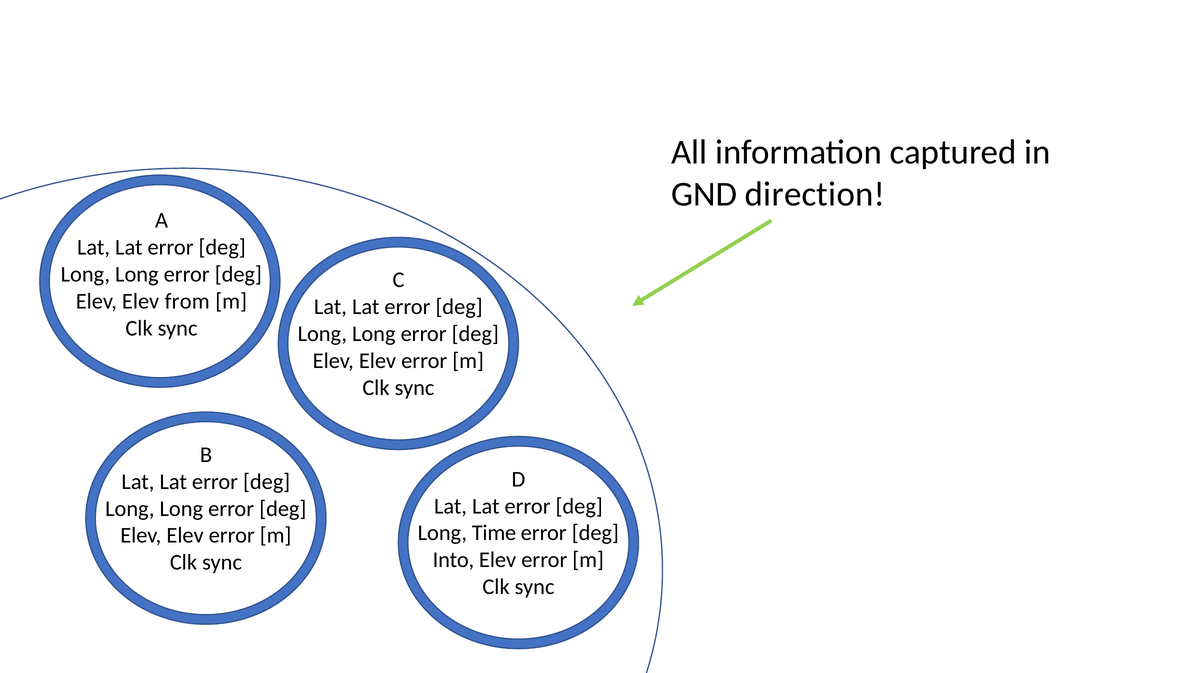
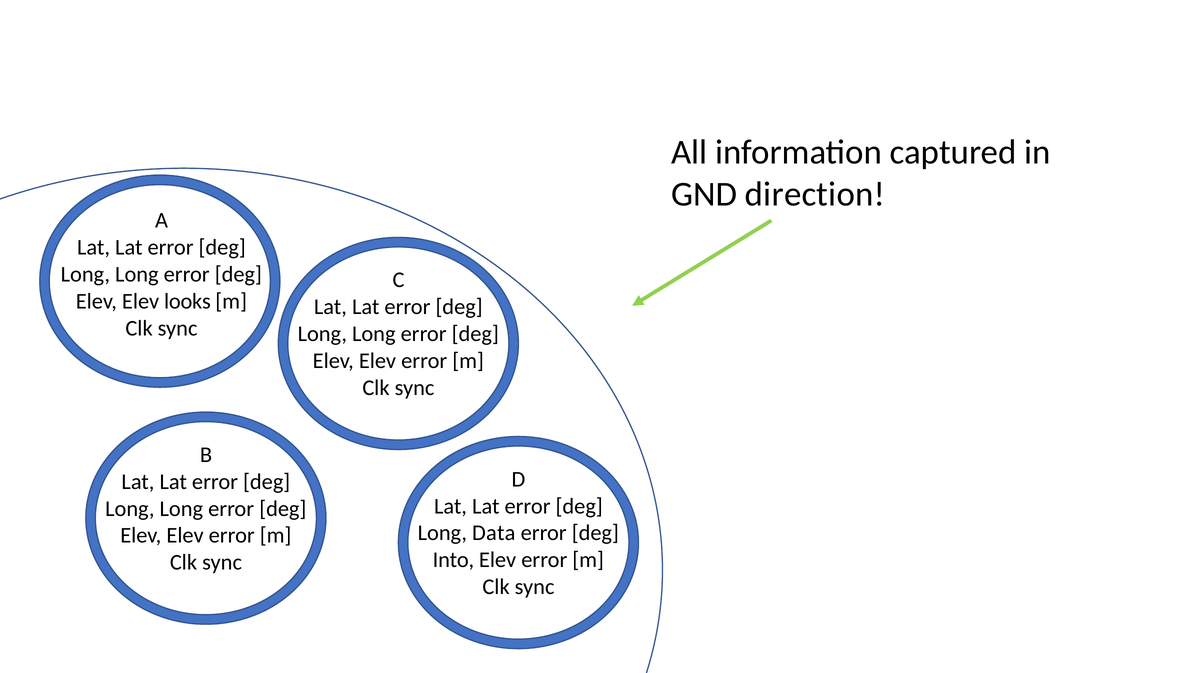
from: from -> looks
Time: Time -> Data
